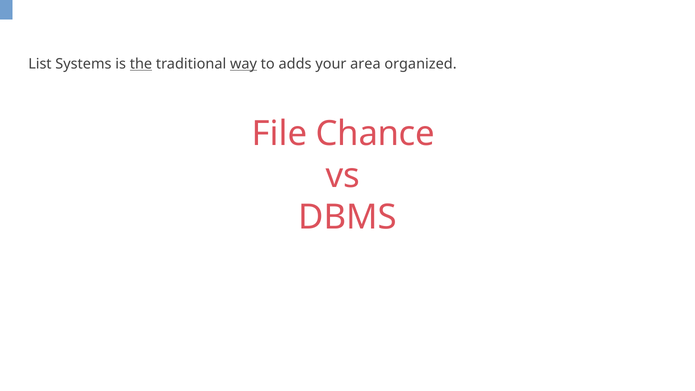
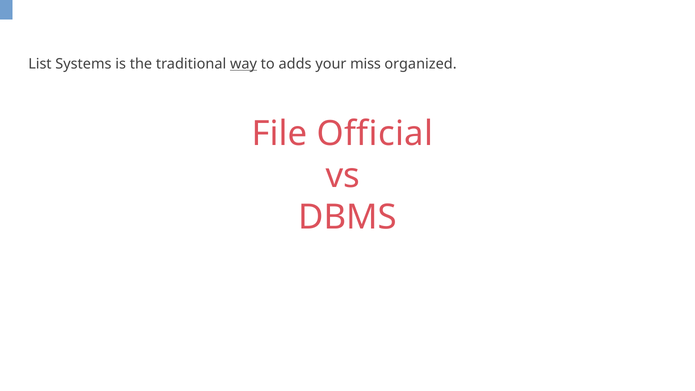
the underline: present -> none
area: area -> miss
Chance: Chance -> Official
